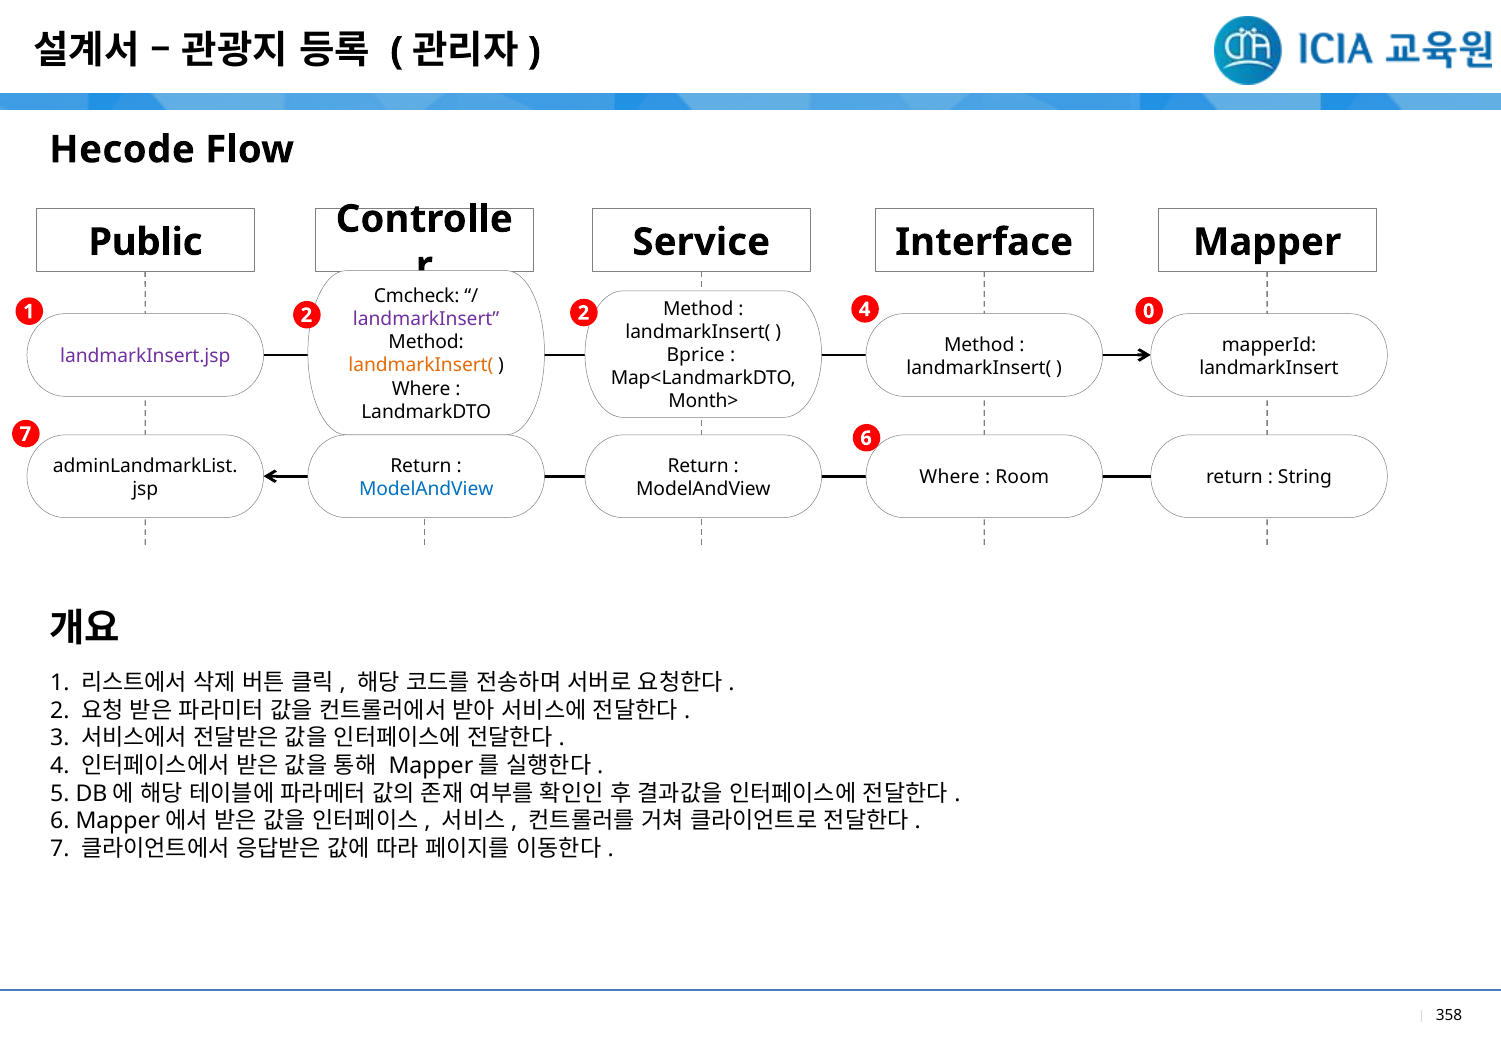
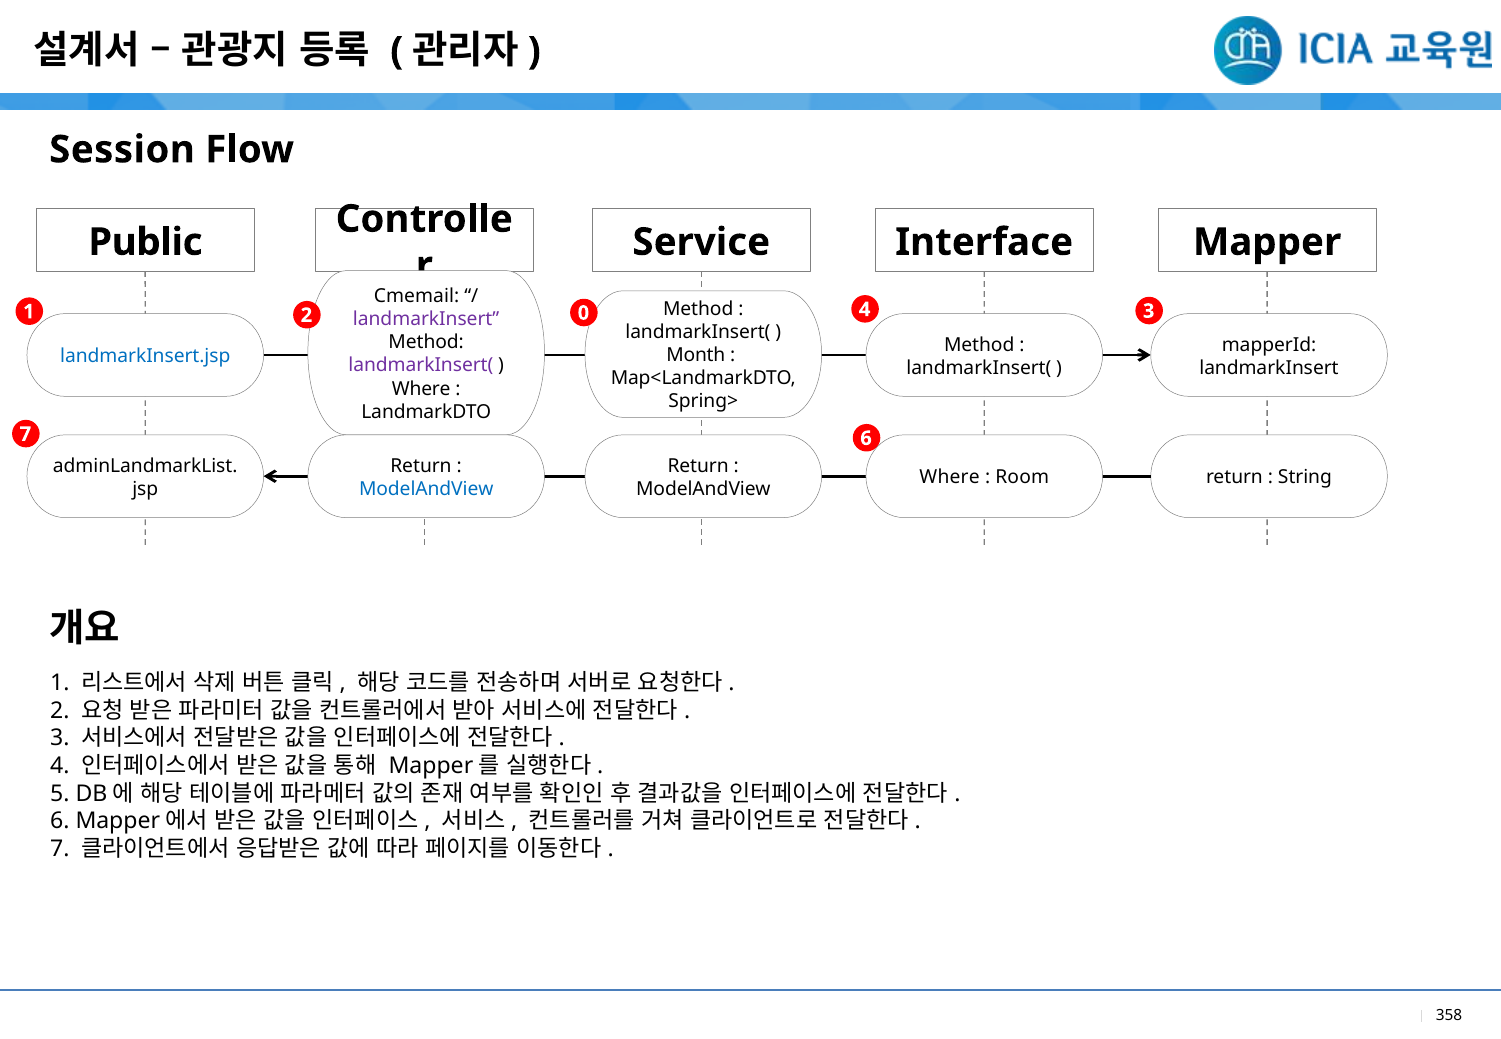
Hecode: Hecode -> Session
Cmcheck: Cmcheck -> Cmemail
2 2: 2 -> 0
4 0: 0 -> 3
Bprice: Bprice -> Month
landmarkInsert.jsp colour: purple -> blue
landmarkInsert( at (421, 366) colour: orange -> purple
Month>: Month> -> Spring>
